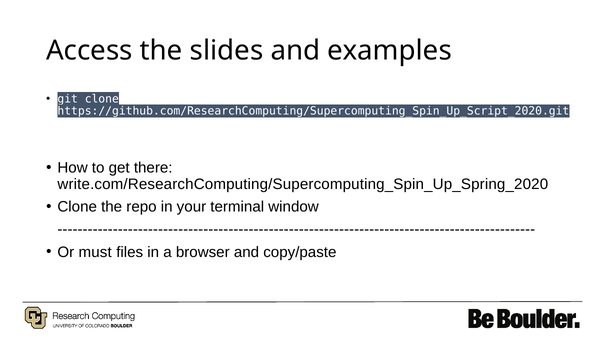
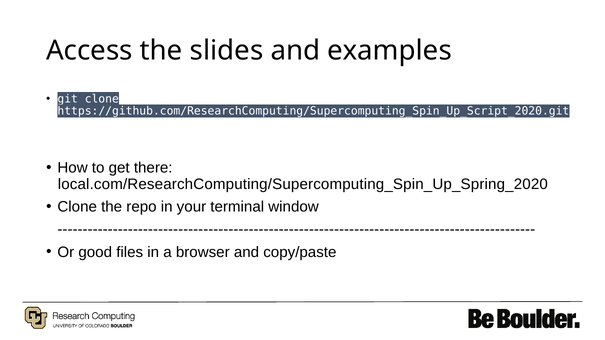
write.com/ResearchComputing/Supercomputing_Spin_Up_Spring_2020: write.com/ResearchComputing/Supercomputing_Spin_Up_Spring_2020 -> local.com/ResearchComputing/Supercomputing_Spin_Up_Spring_2020
must: must -> good
